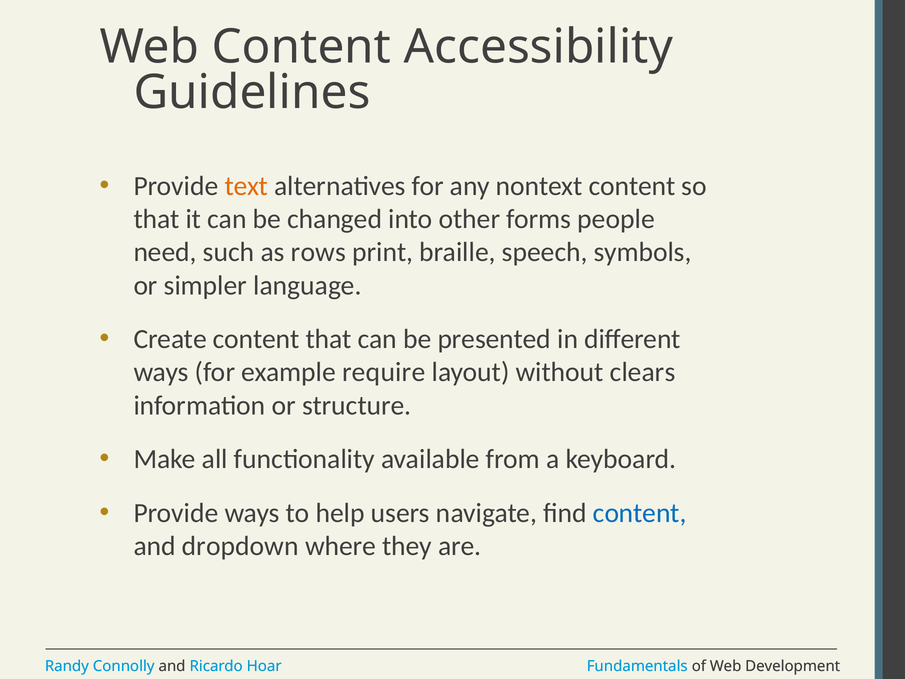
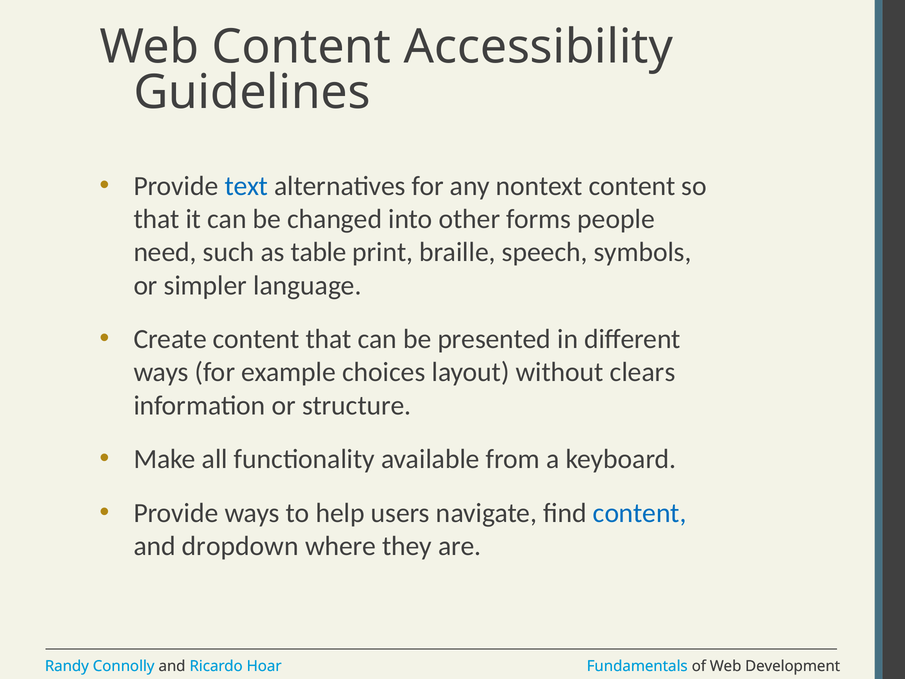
text colour: orange -> blue
rows: rows -> table
require: require -> choices
